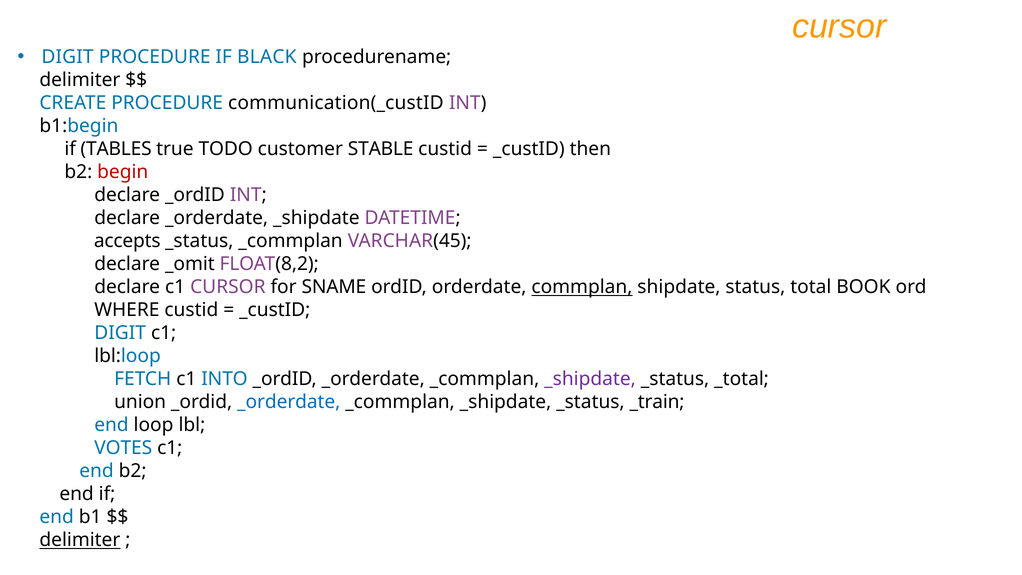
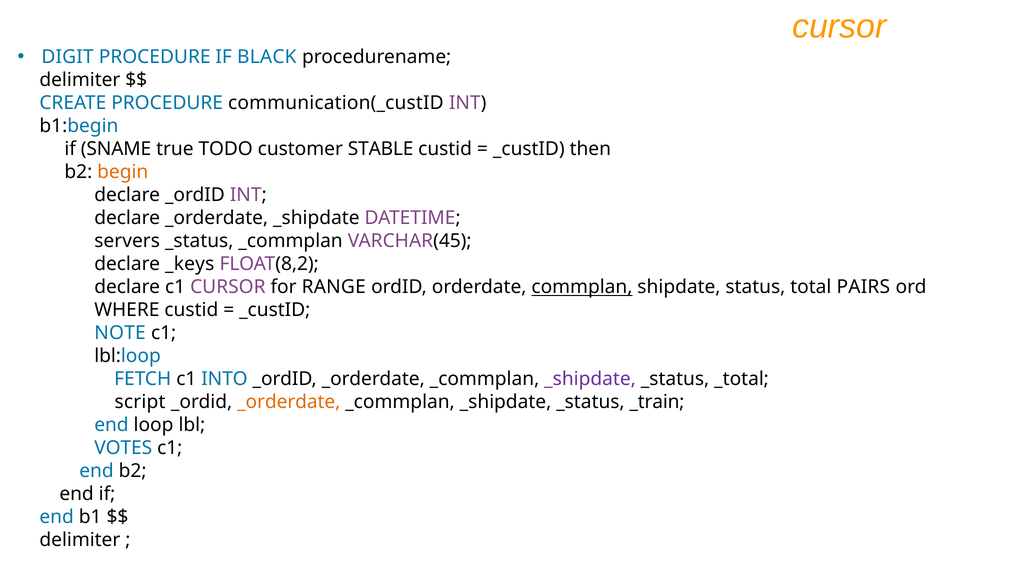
TABLES: TABLES -> SNAME
begin colour: red -> orange
accepts: accepts -> servers
_omit: _omit -> _keys
SNAME: SNAME -> RANGE
BOOK: BOOK -> PAIRS
DIGIT at (120, 333): DIGIT -> NOTE
union: union -> script
_orderdate at (289, 402) colour: blue -> orange
delimiter at (80, 540) underline: present -> none
